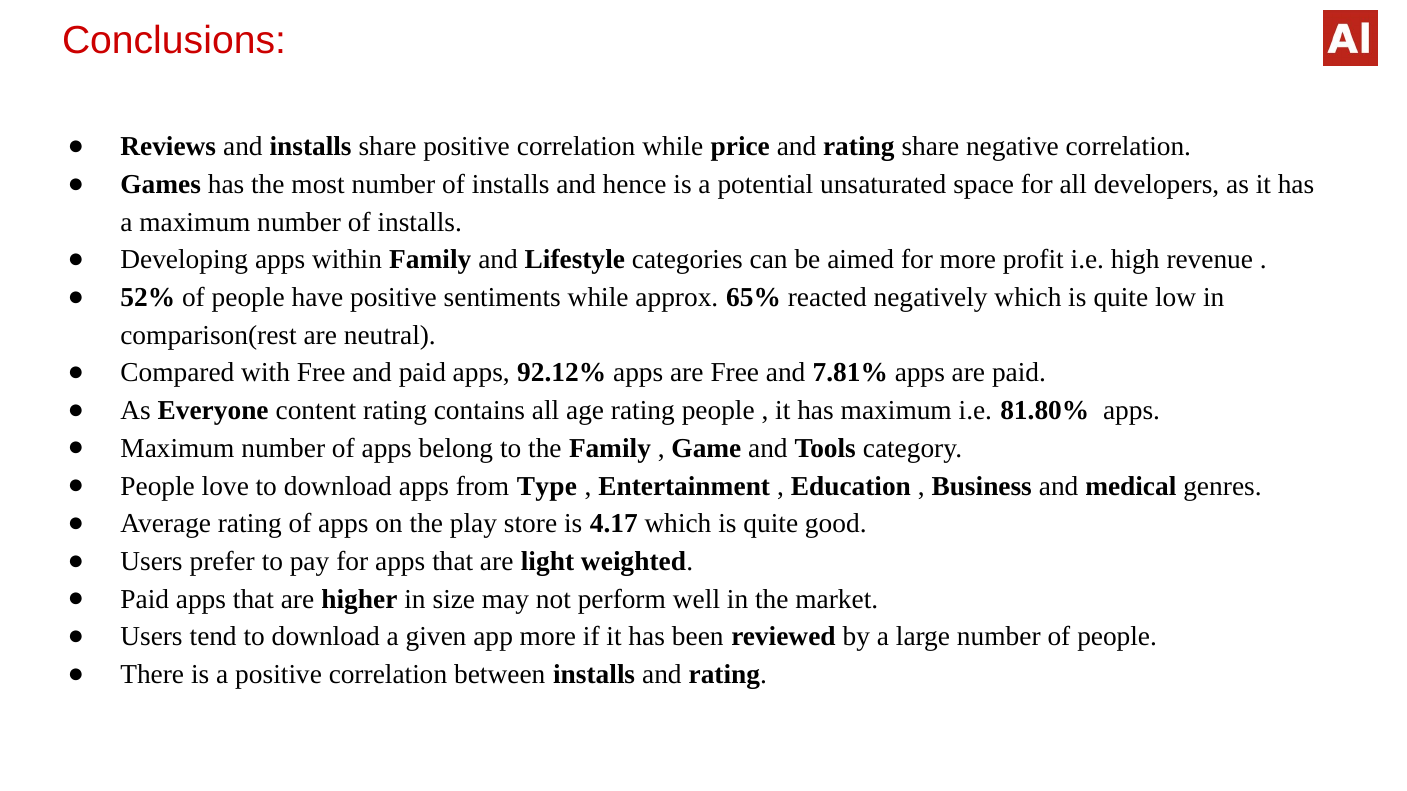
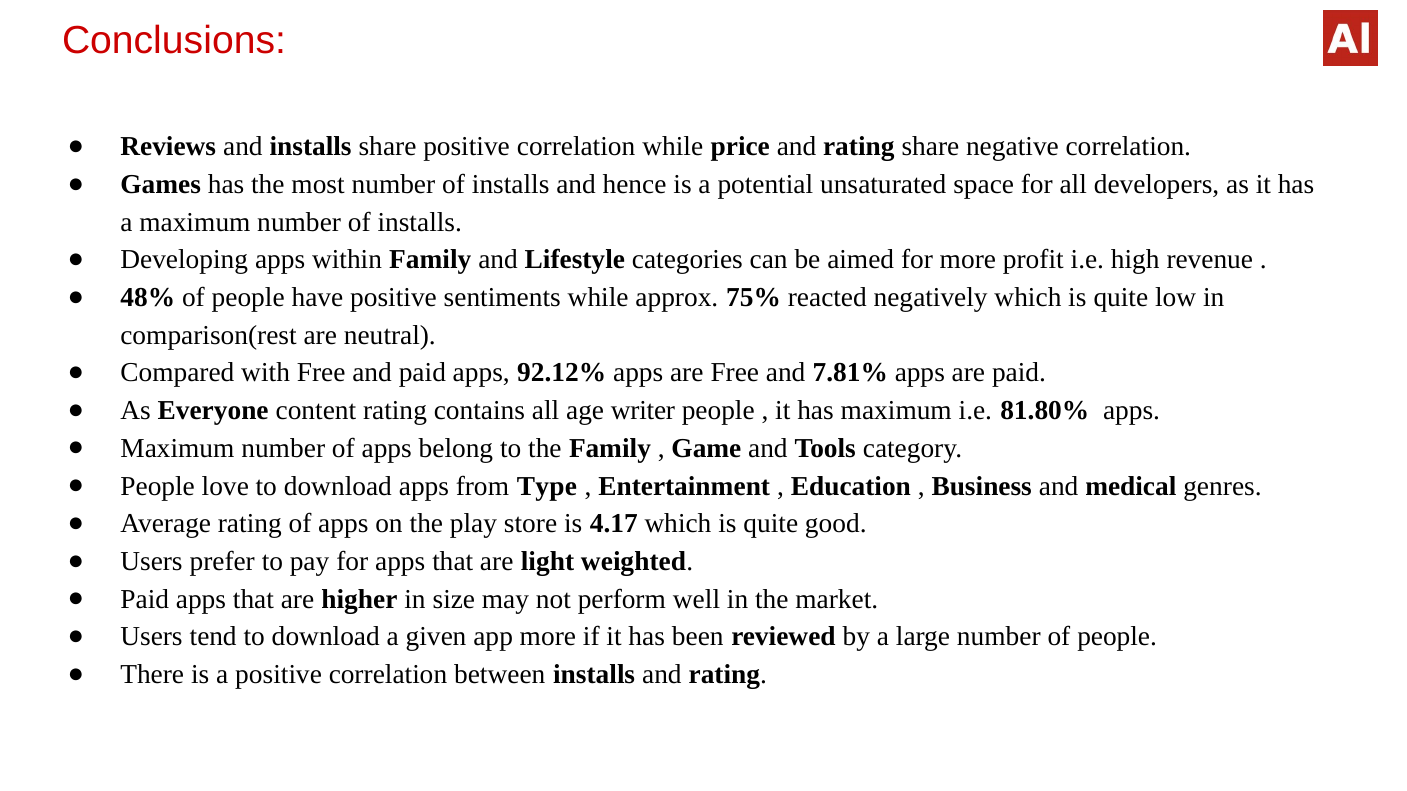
52%: 52% -> 48%
65%: 65% -> 75%
age rating: rating -> writer
